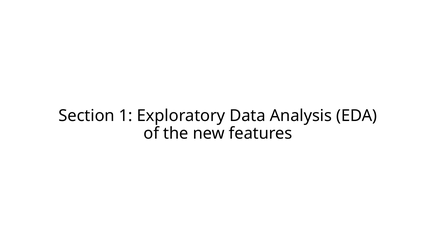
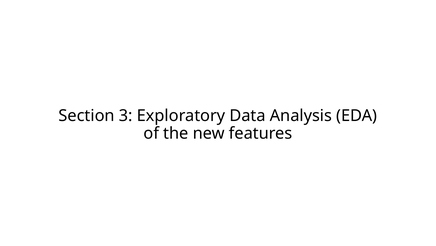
1: 1 -> 3
